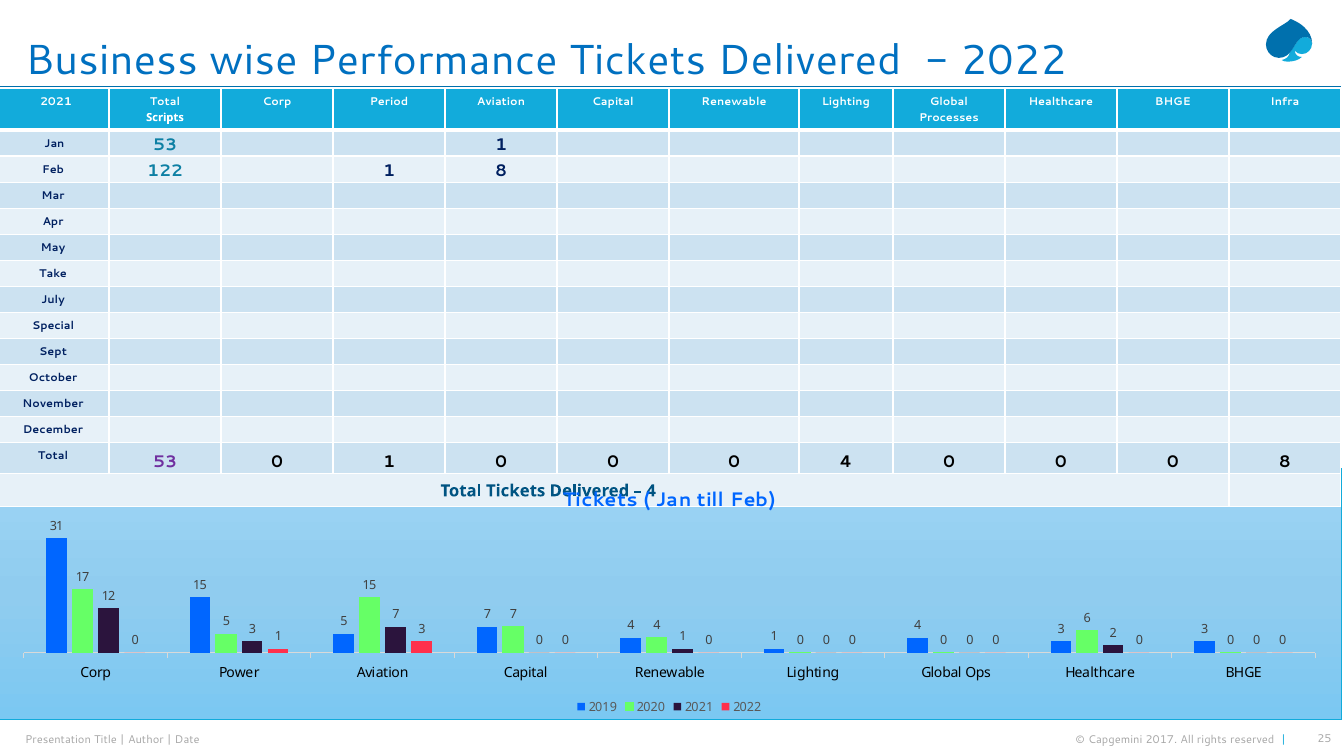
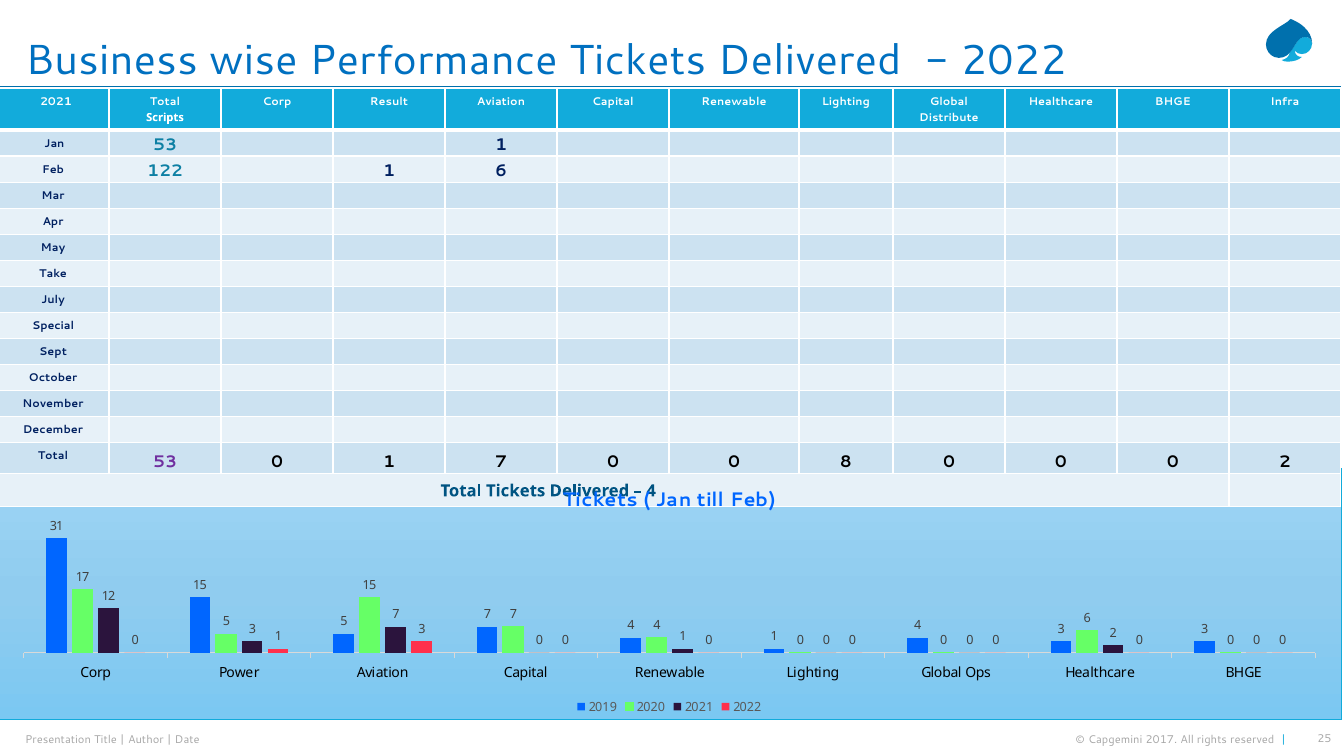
Period: Period -> Result
Processes: Processes -> Distribute
1 8: 8 -> 6
53 0 1 0: 0 -> 7
0 4: 4 -> 8
0 0 0 8: 8 -> 2
